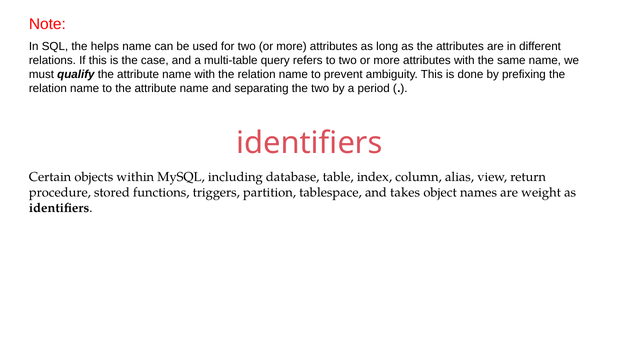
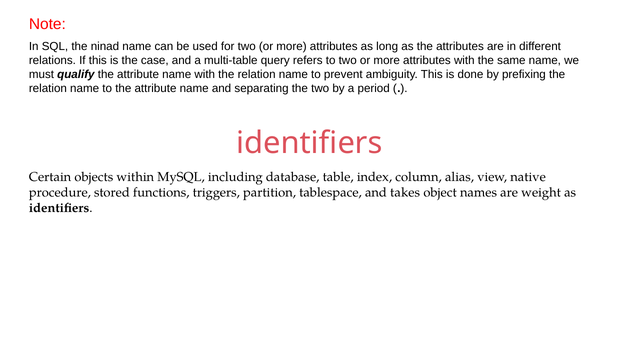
helps: helps -> ninad
return: return -> native
